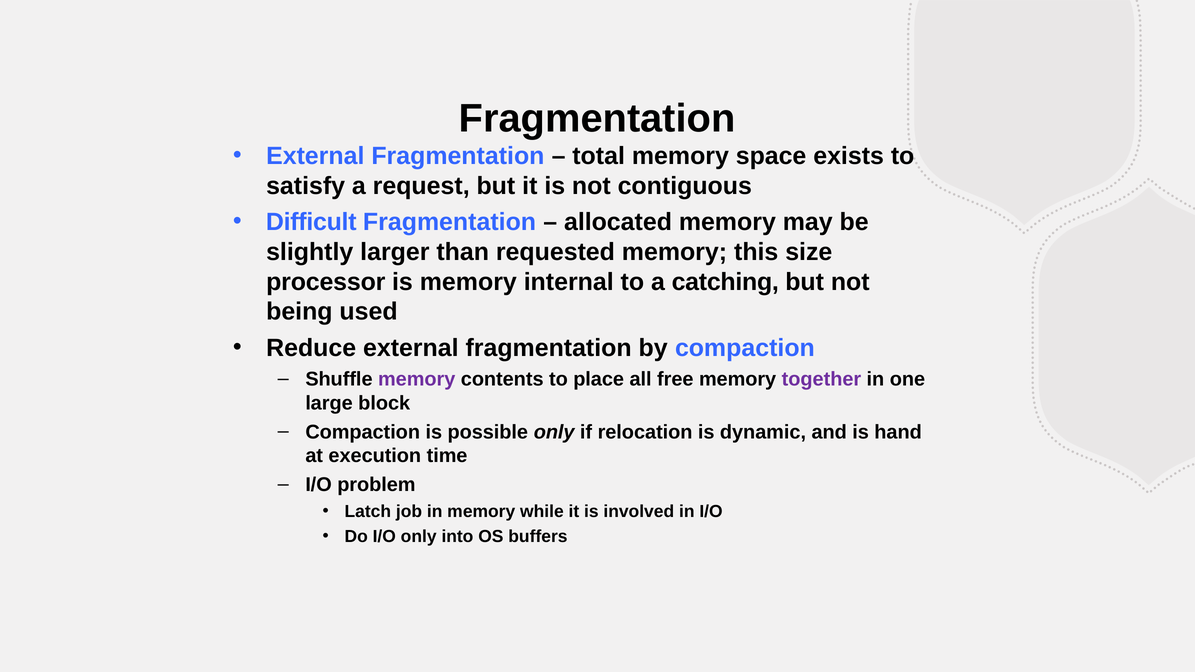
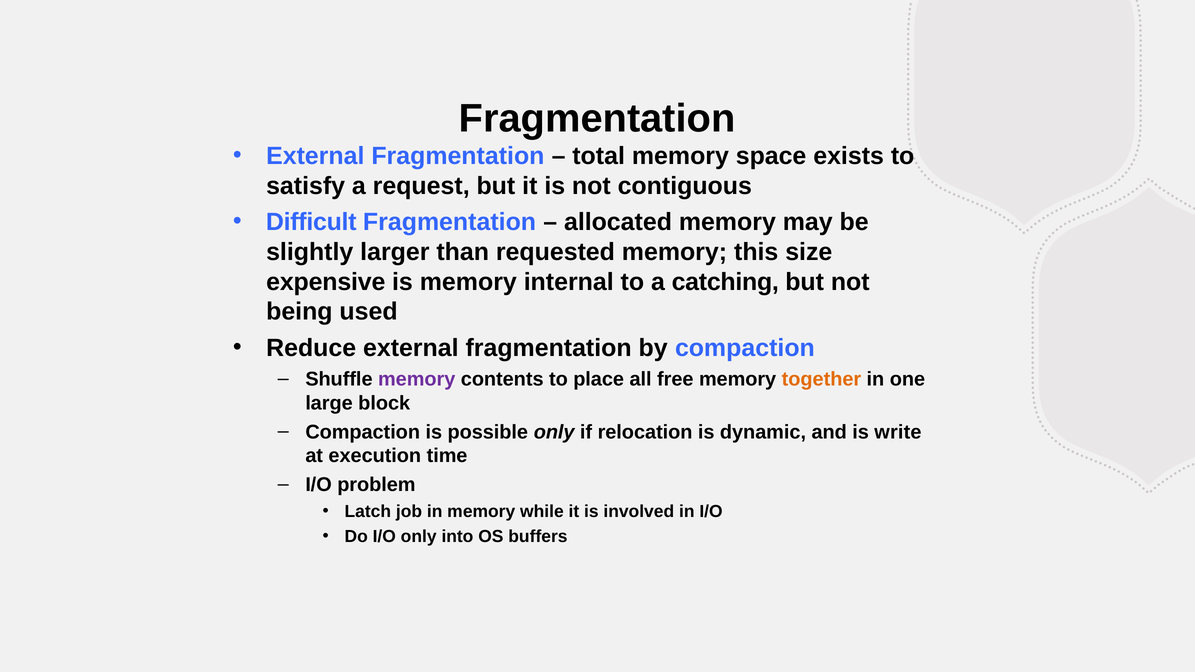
processor: processor -> expensive
together colour: purple -> orange
hand: hand -> write
